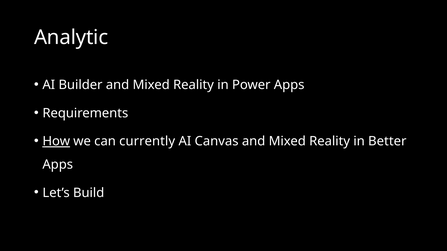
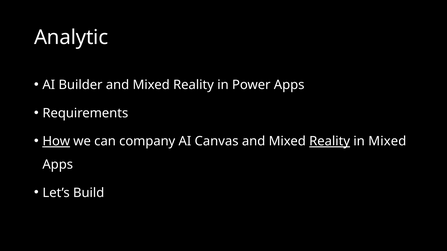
currently: currently -> company
Reality at (330, 141) underline: none -> present
in Better: Better -> Mixed
